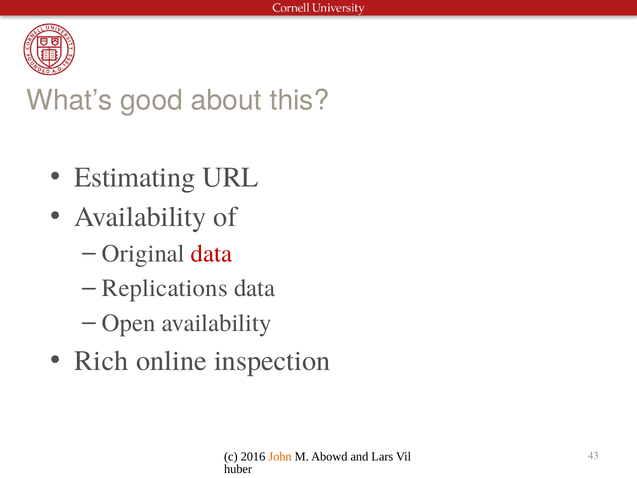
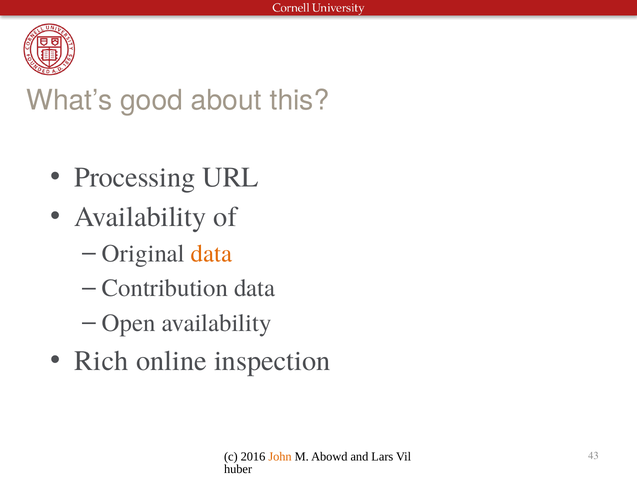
Estimating: Estimating -> Processing
data at (212, 253) colour: red -> orange
Replications: Replications -> Contribution
